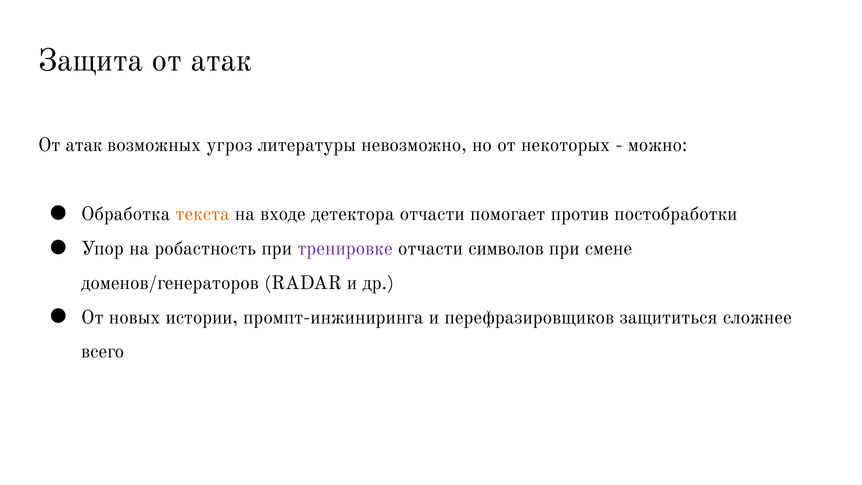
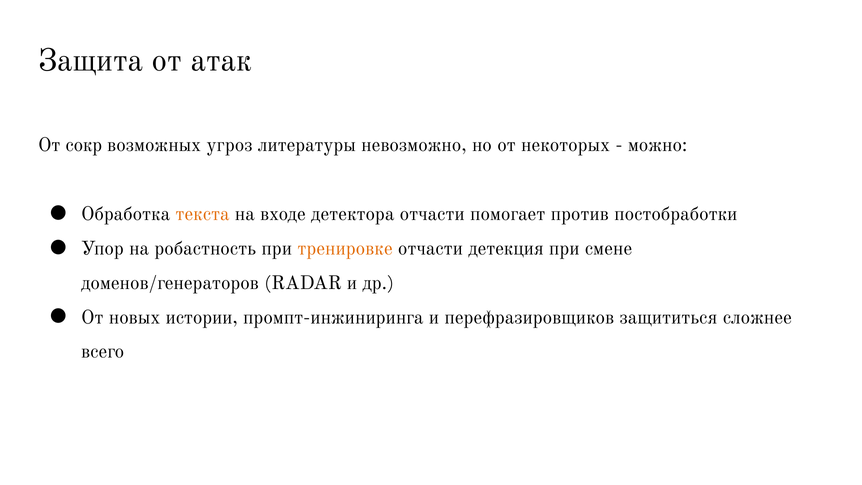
атак at (84, 145): атак -> сокр
тренировке colour: purple -> orange
символов: символов -> детекция
